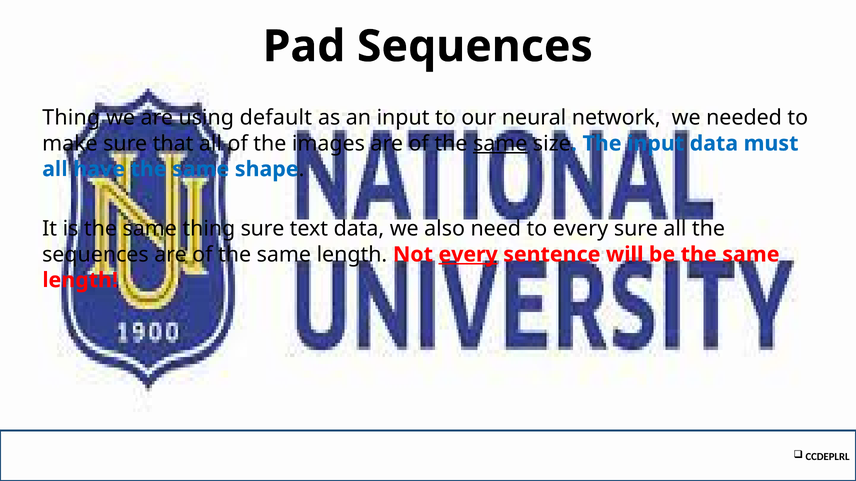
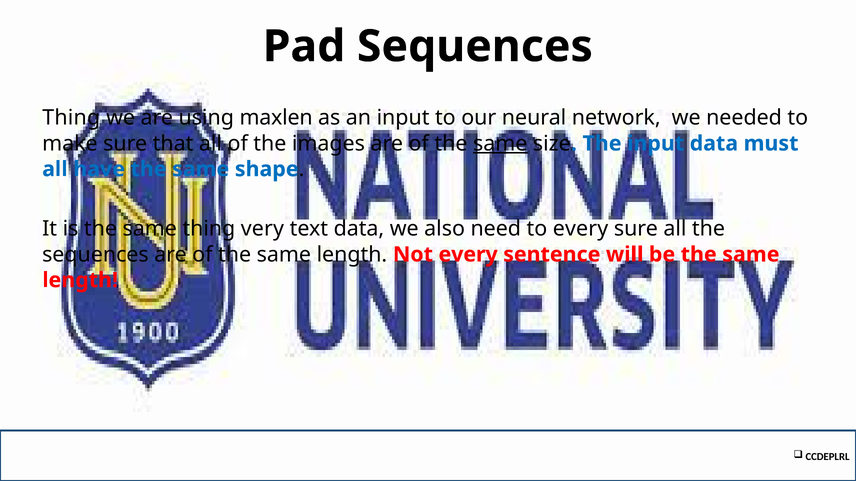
default: default -> maxlen
thing sure: sure -> very
every at (468, 255) underline: present -> none
